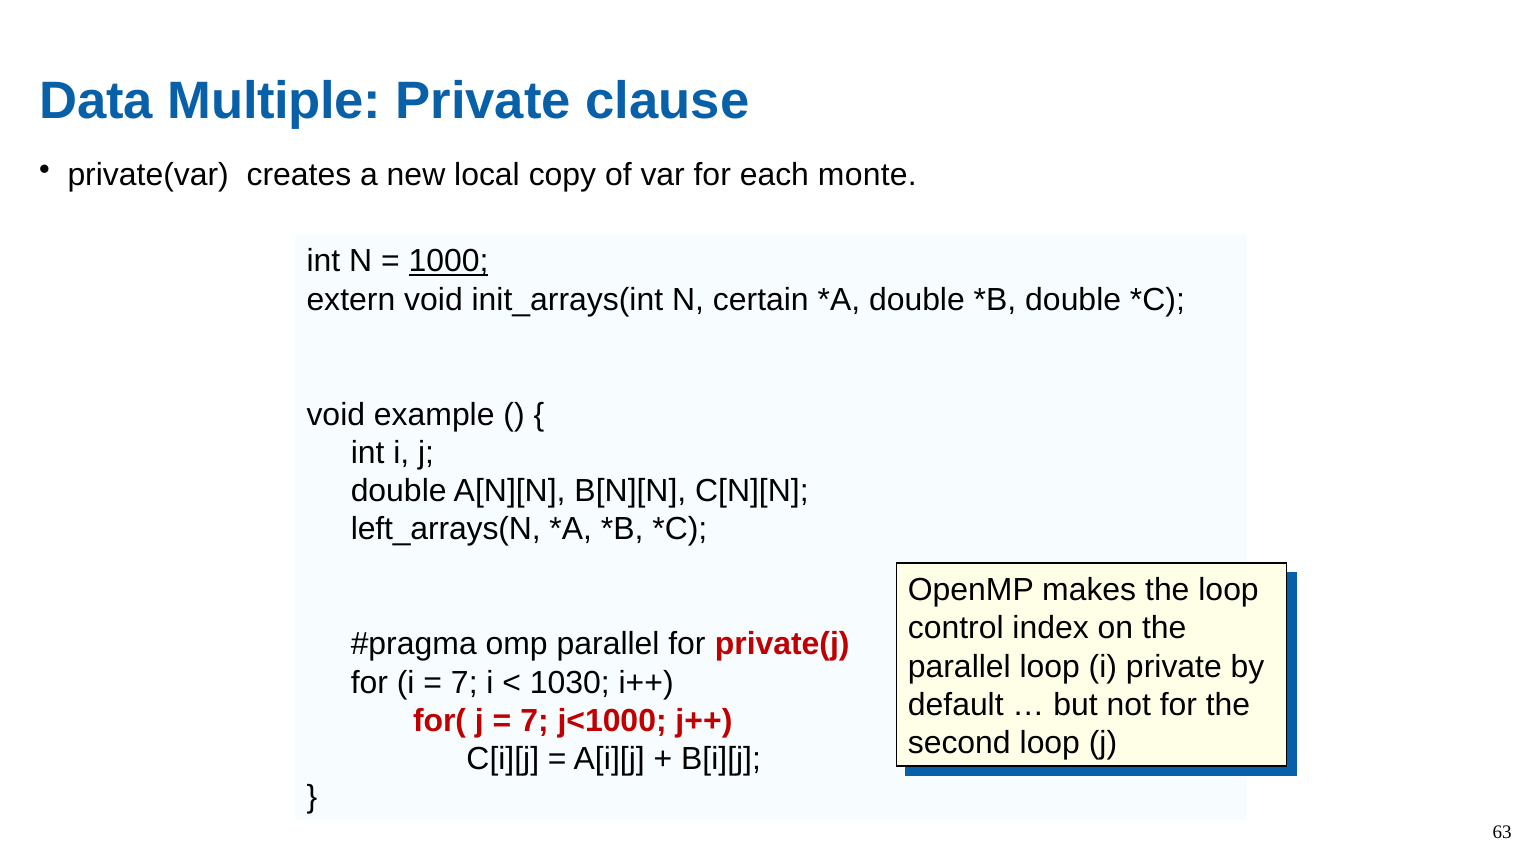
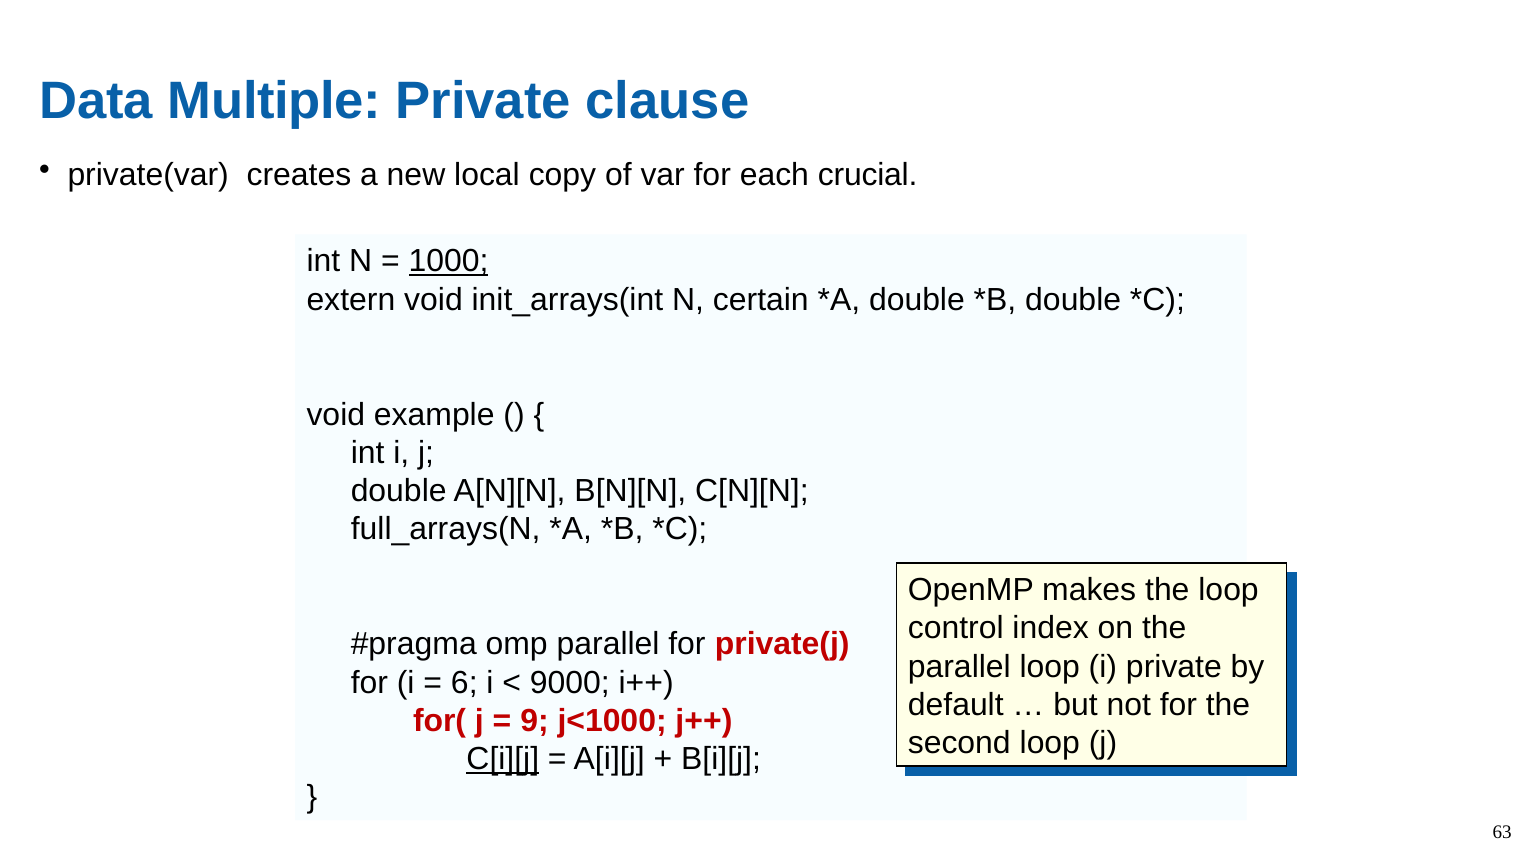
monte: monte -> crucial
left_arrays(N: left_arrays(N -> full_arrays(N
7 at (464, 683): 7 -> 6
1030: 1030 -> 9000
7 at (535, 721): 7 -> 9
C[i][j underline: none -> present
